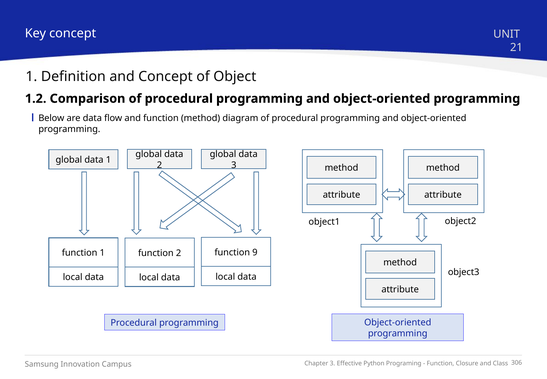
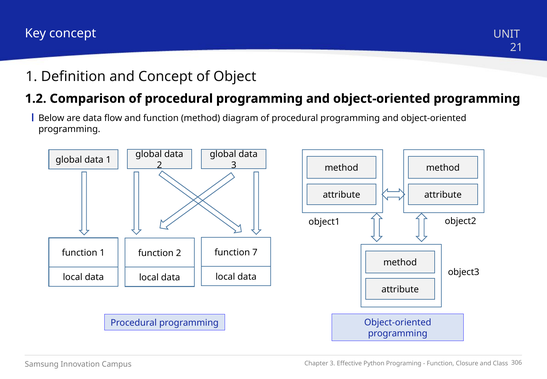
9: 9 -> 7
